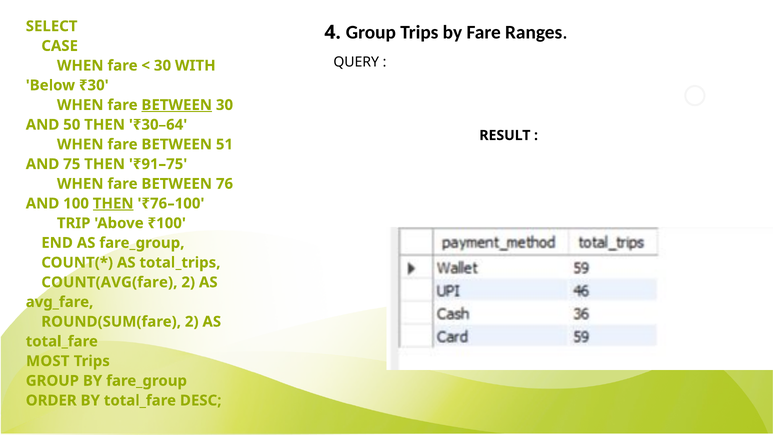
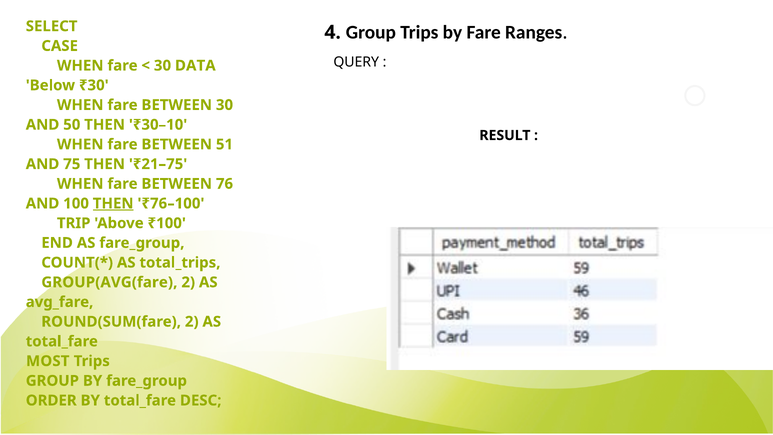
WITH: WITH -> DATA
BETWEEN at (177, 105) underline: present -> none
₹30–64: ₹30–64 -> ₹30–10
₹91–75: ₹91–75 -> ₹21–75
COUNT(AVG(fare: COUNT(AVG(fare -> GROUP(AVG(fare
